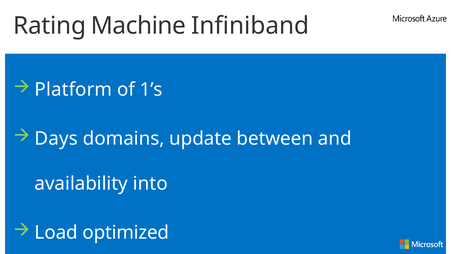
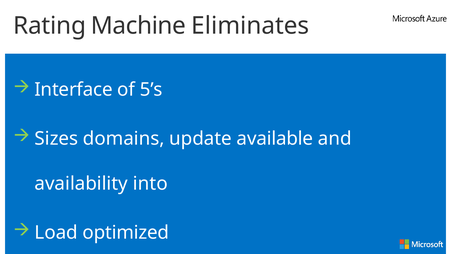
Infiniband: Infiniband -> Eliminates
Platform: Platform -> Interface
1’s: 1’s -> 5’s
Days: Days -> Sizes
between: between -> available
